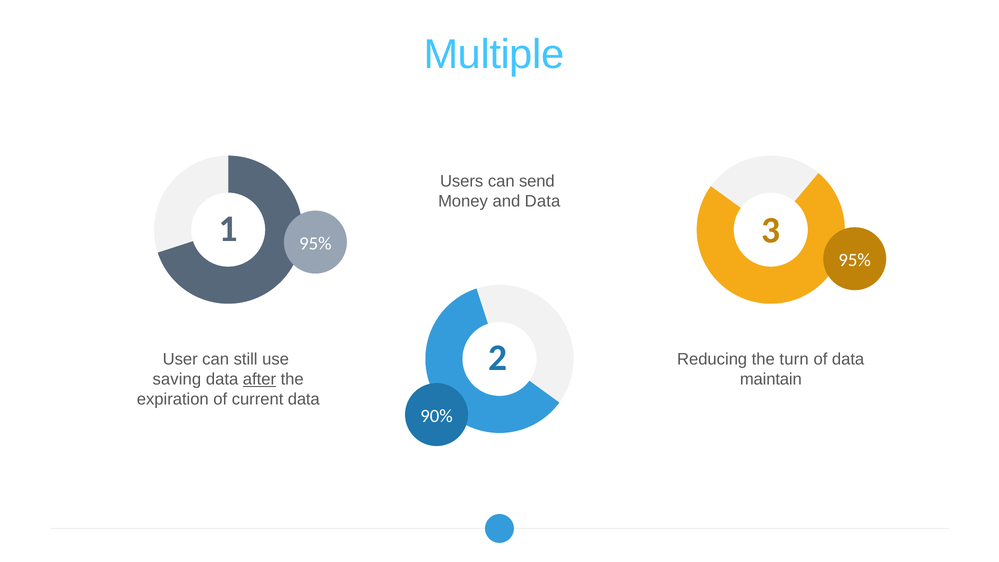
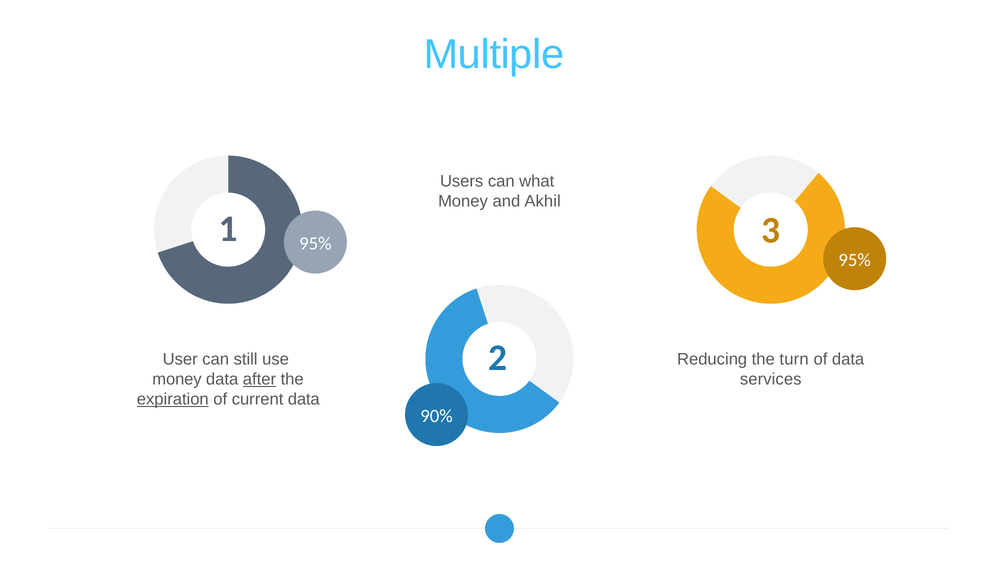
send: send -> what
and Data: Data -> Akhil
saving at (177, 379): saving -> money
maintain: maintain -> services
expiration underline: none -> present
